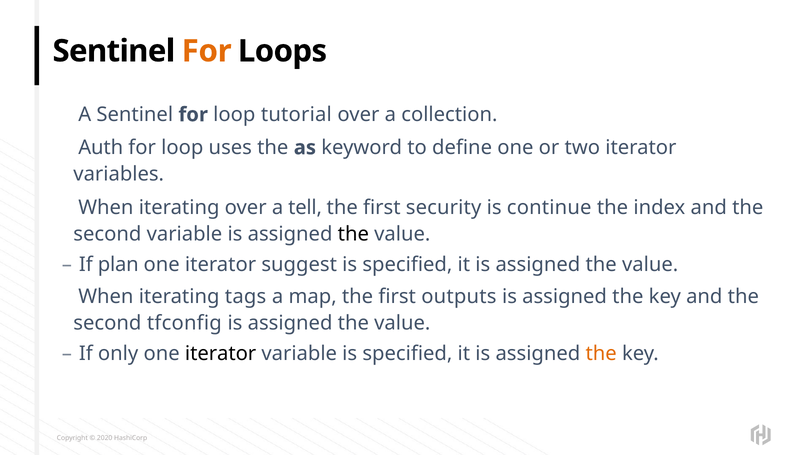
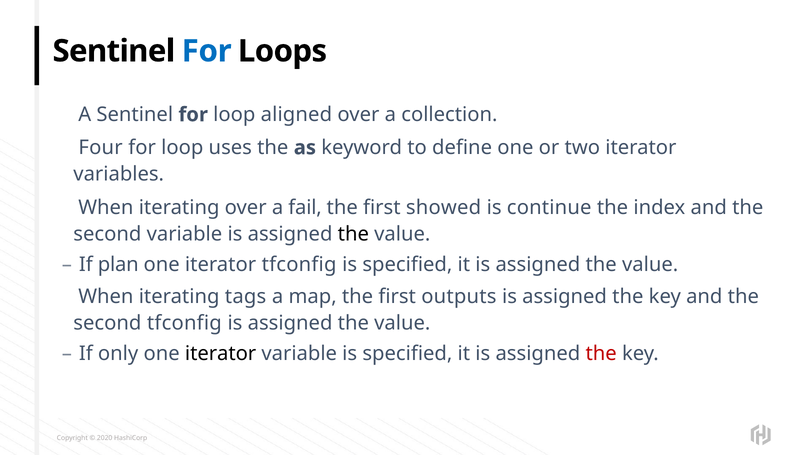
For at (207, 51) colour: orange -> blue
tutorial: tutorial -> aligned
Auth: Auth -> Four
tell: tell -> fail
security: security -> showed
iterator suggest: suggest -> tfconfig
the at (601, 354) colour: orange -> red
